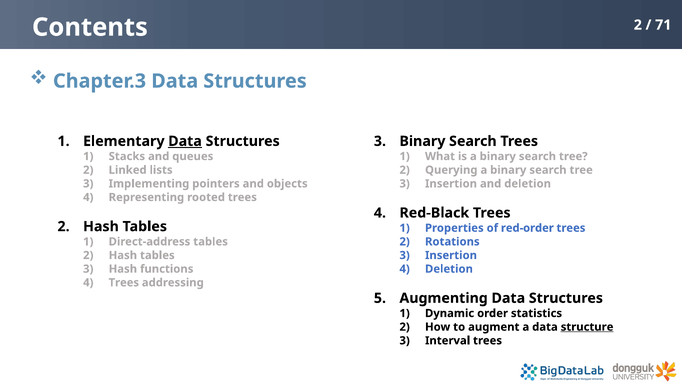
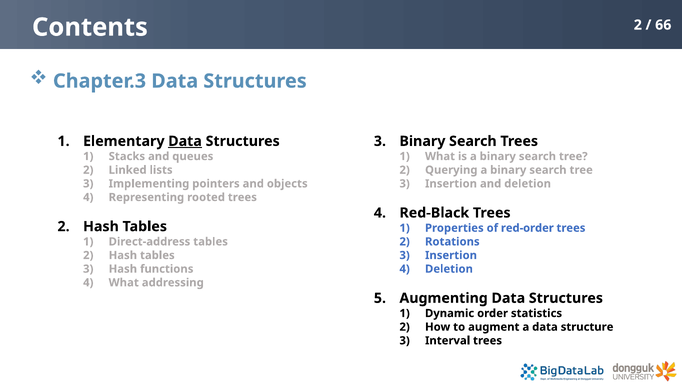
71: 71 -> 66
Trees at (124, 282): Trees -> What
structure underline: present -> none
